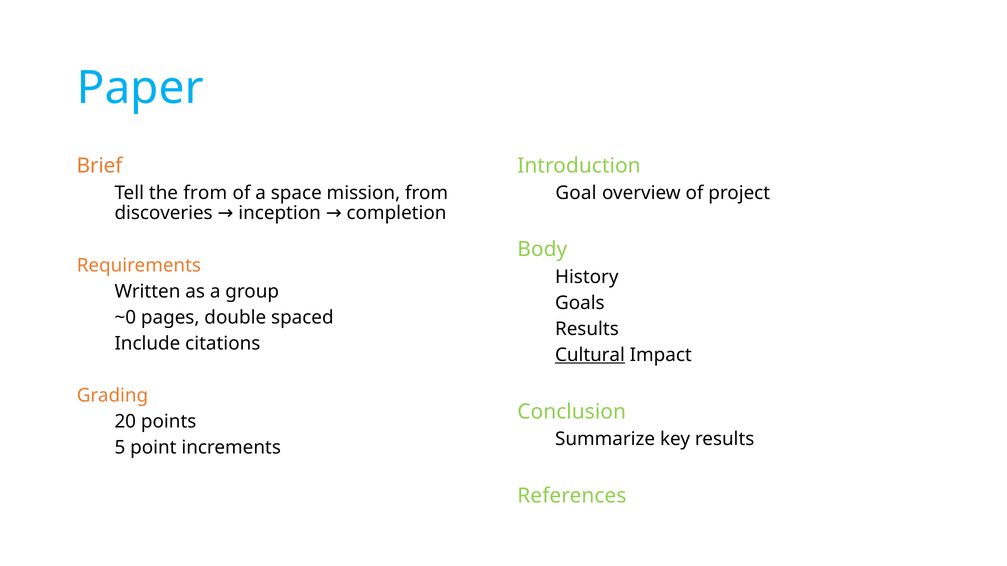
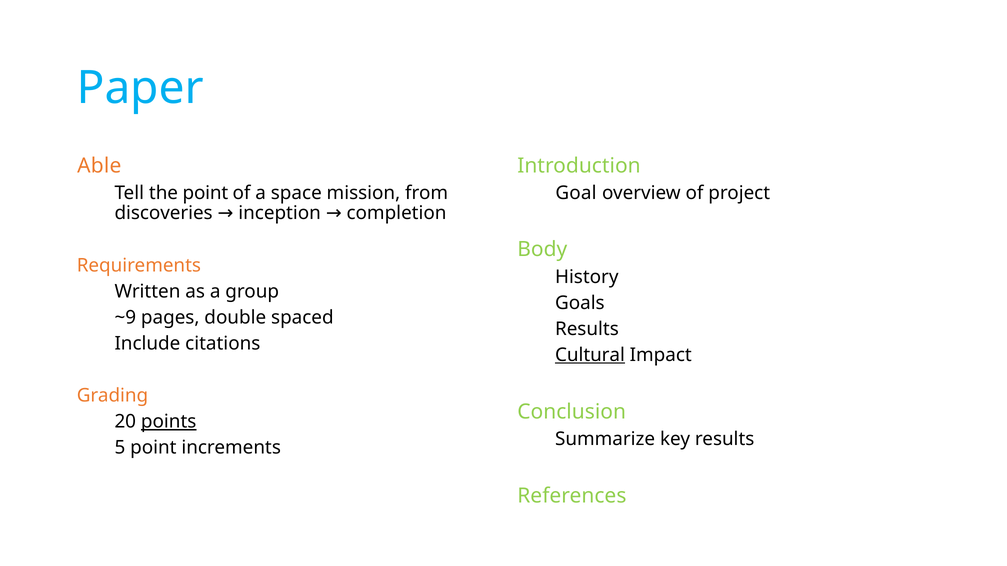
Brief: Brief -> Able
the from: from -> point
~0: ~0 -> ~9
points underline: none -> present
